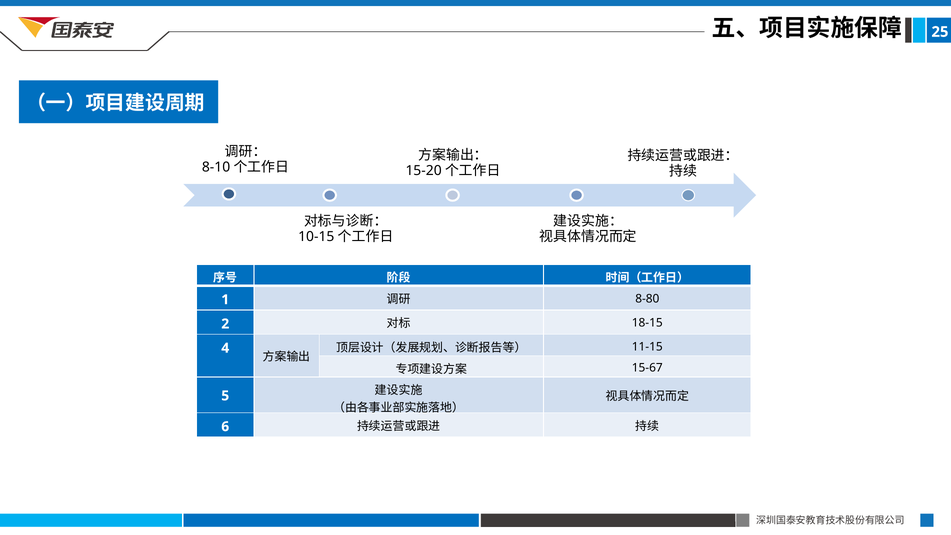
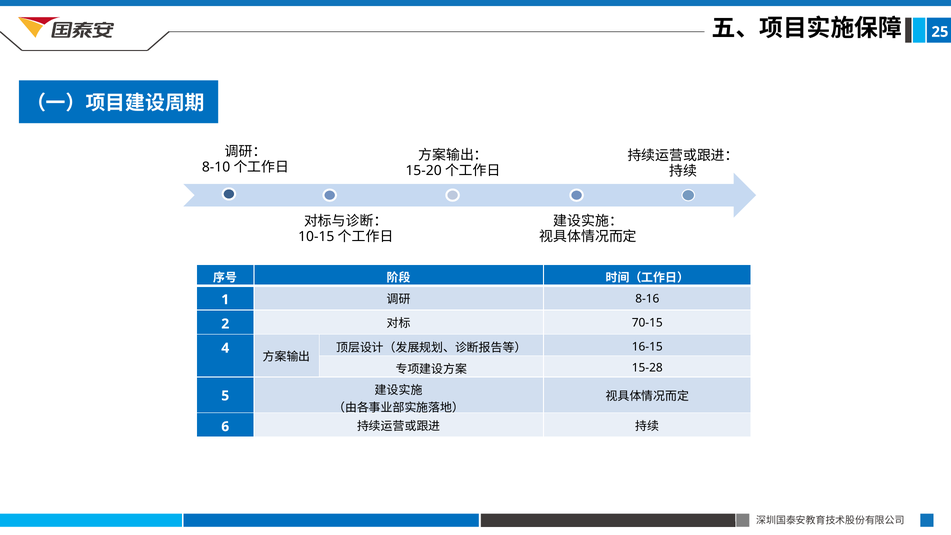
8-80: 8-80 -> 8-16
18-15: 18-15 -> 70-15
11-15: 11-15 -> 16-15
15-67: 15-67 -> 15-28
